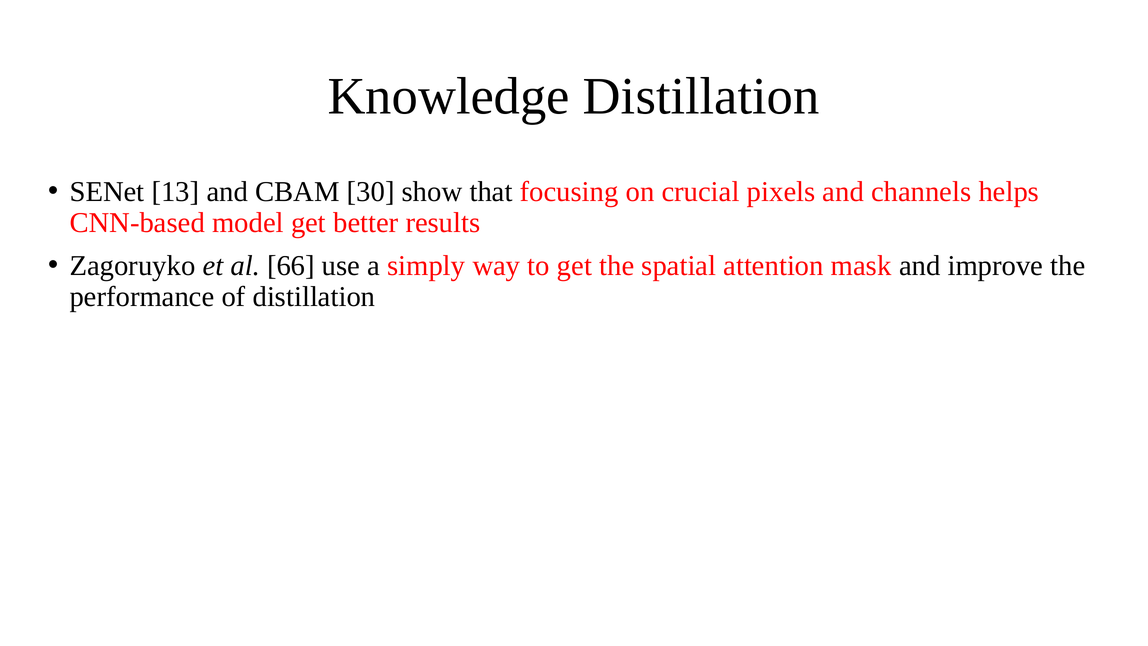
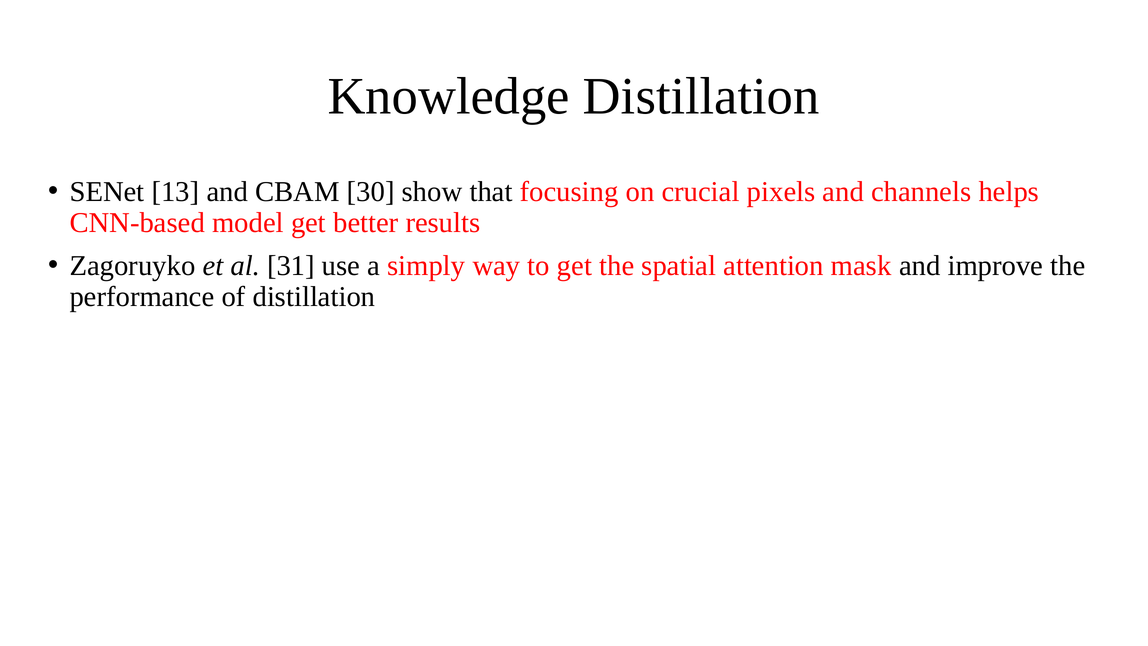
66: 66 -> 31
